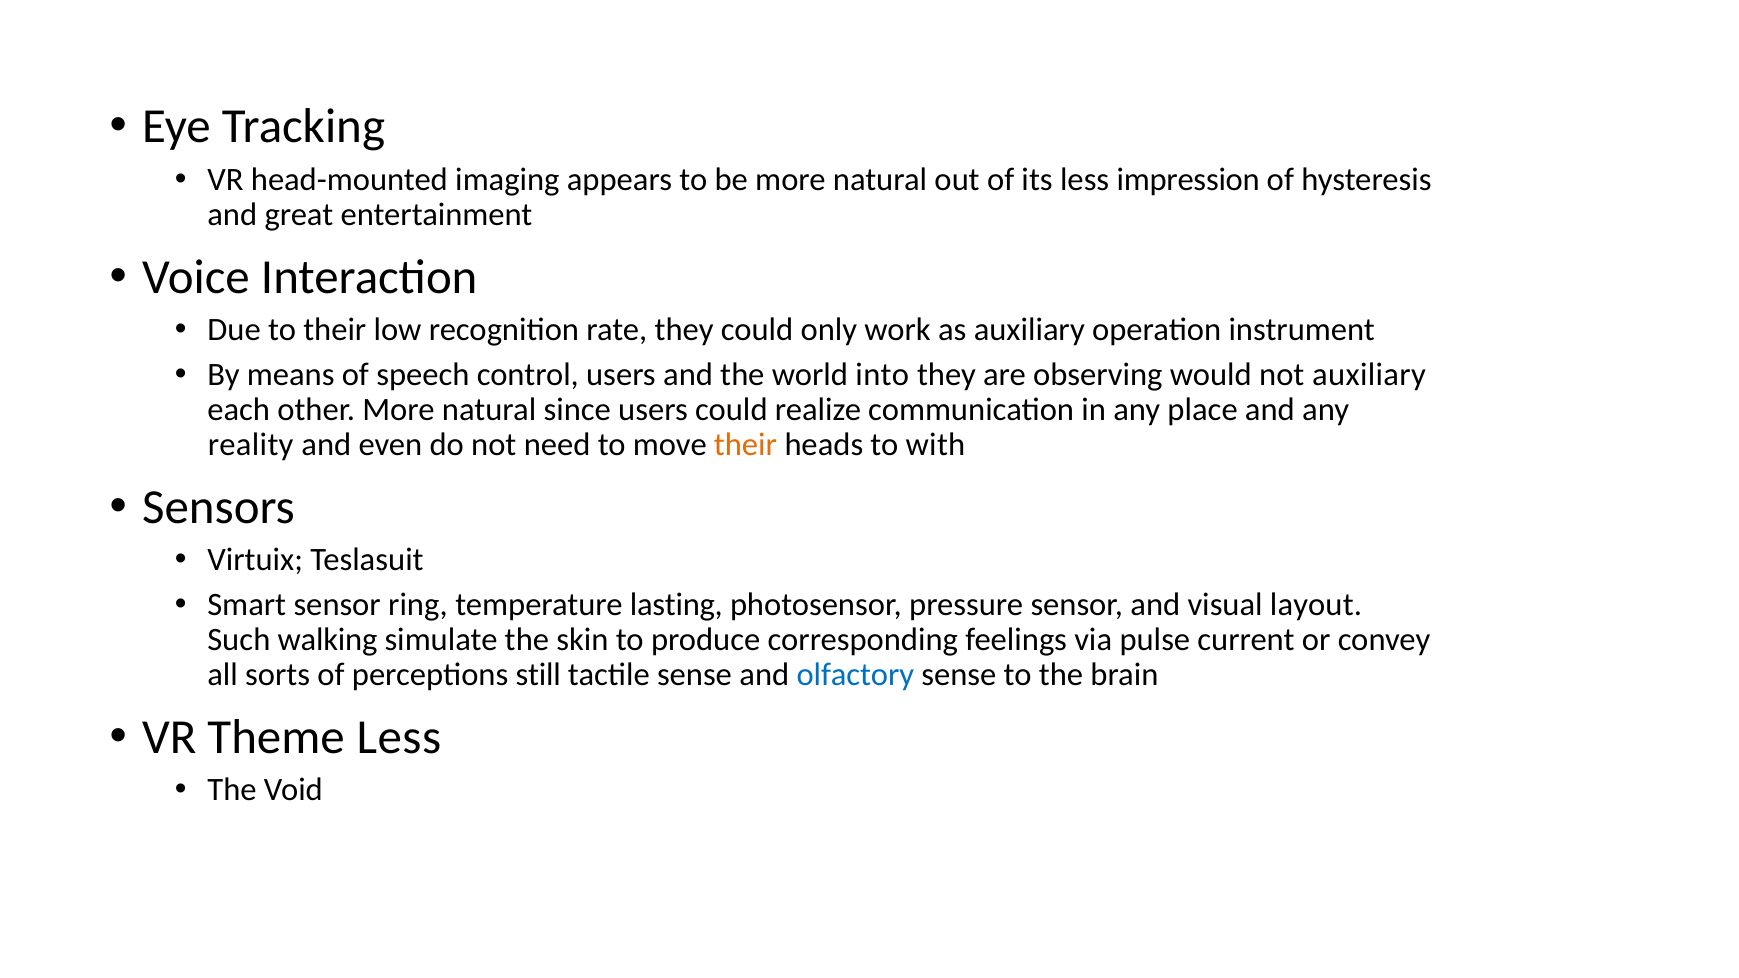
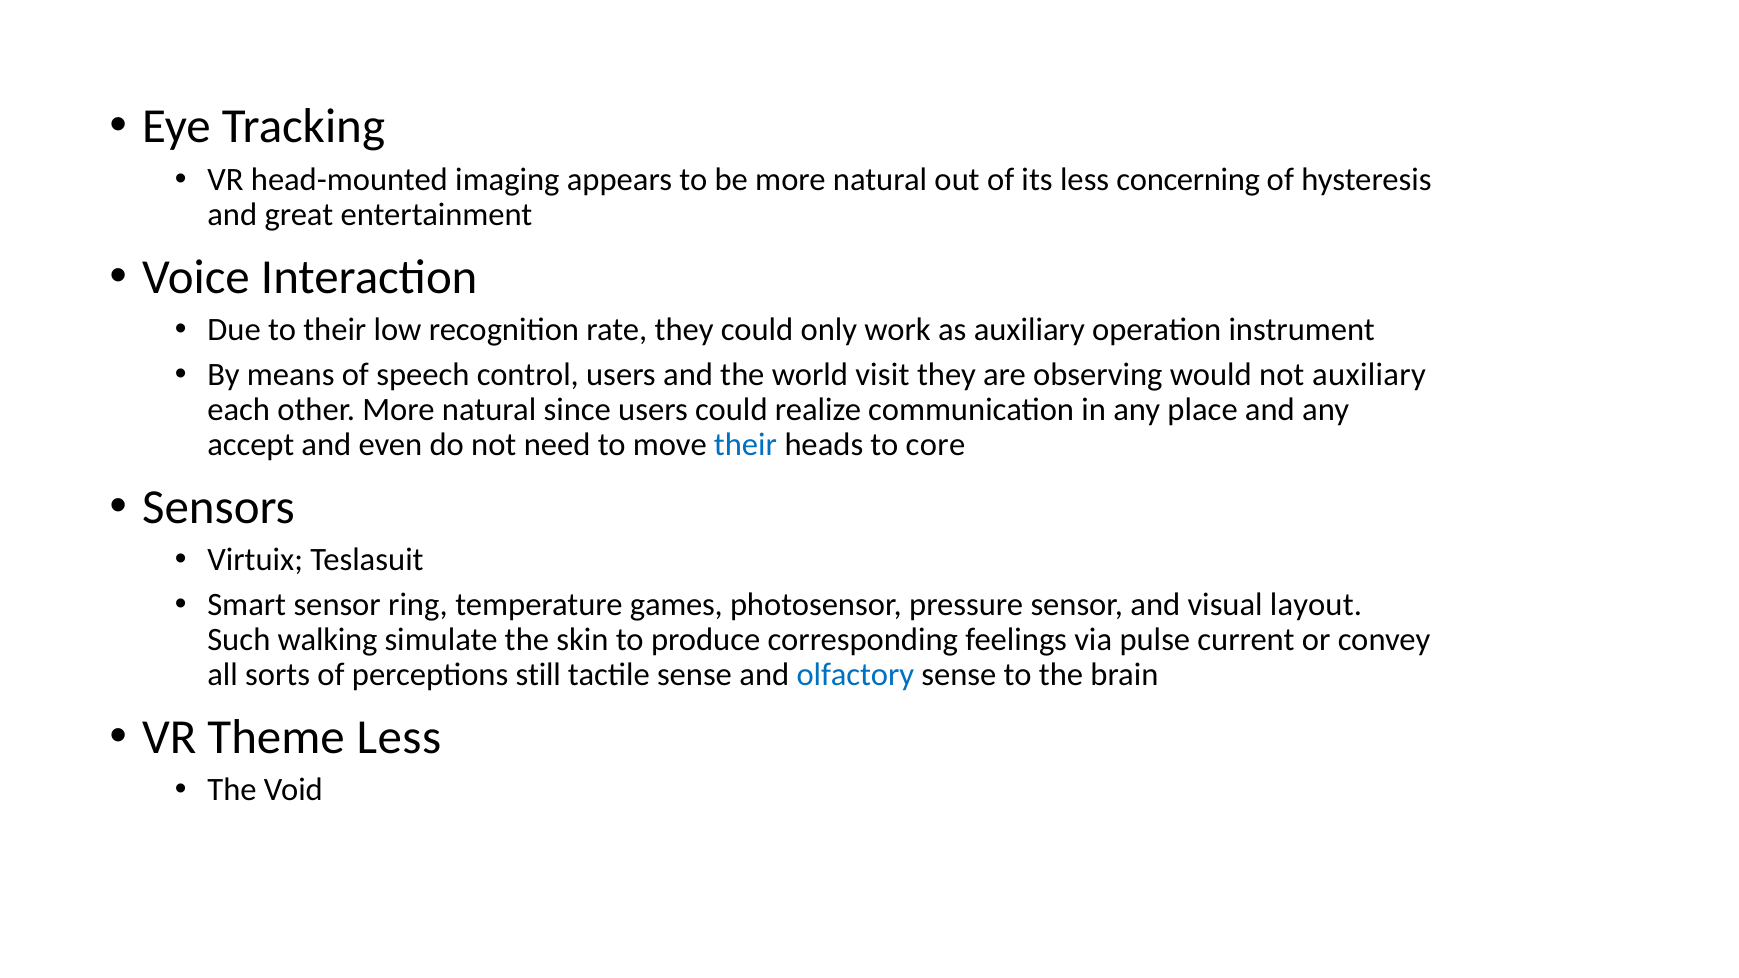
impression: impression -> concerning
into: into -> visit
reality: reality -> accept
their at (745, 445) colour: orange -> blue
with: with -> core
lasting: lasting -> games
